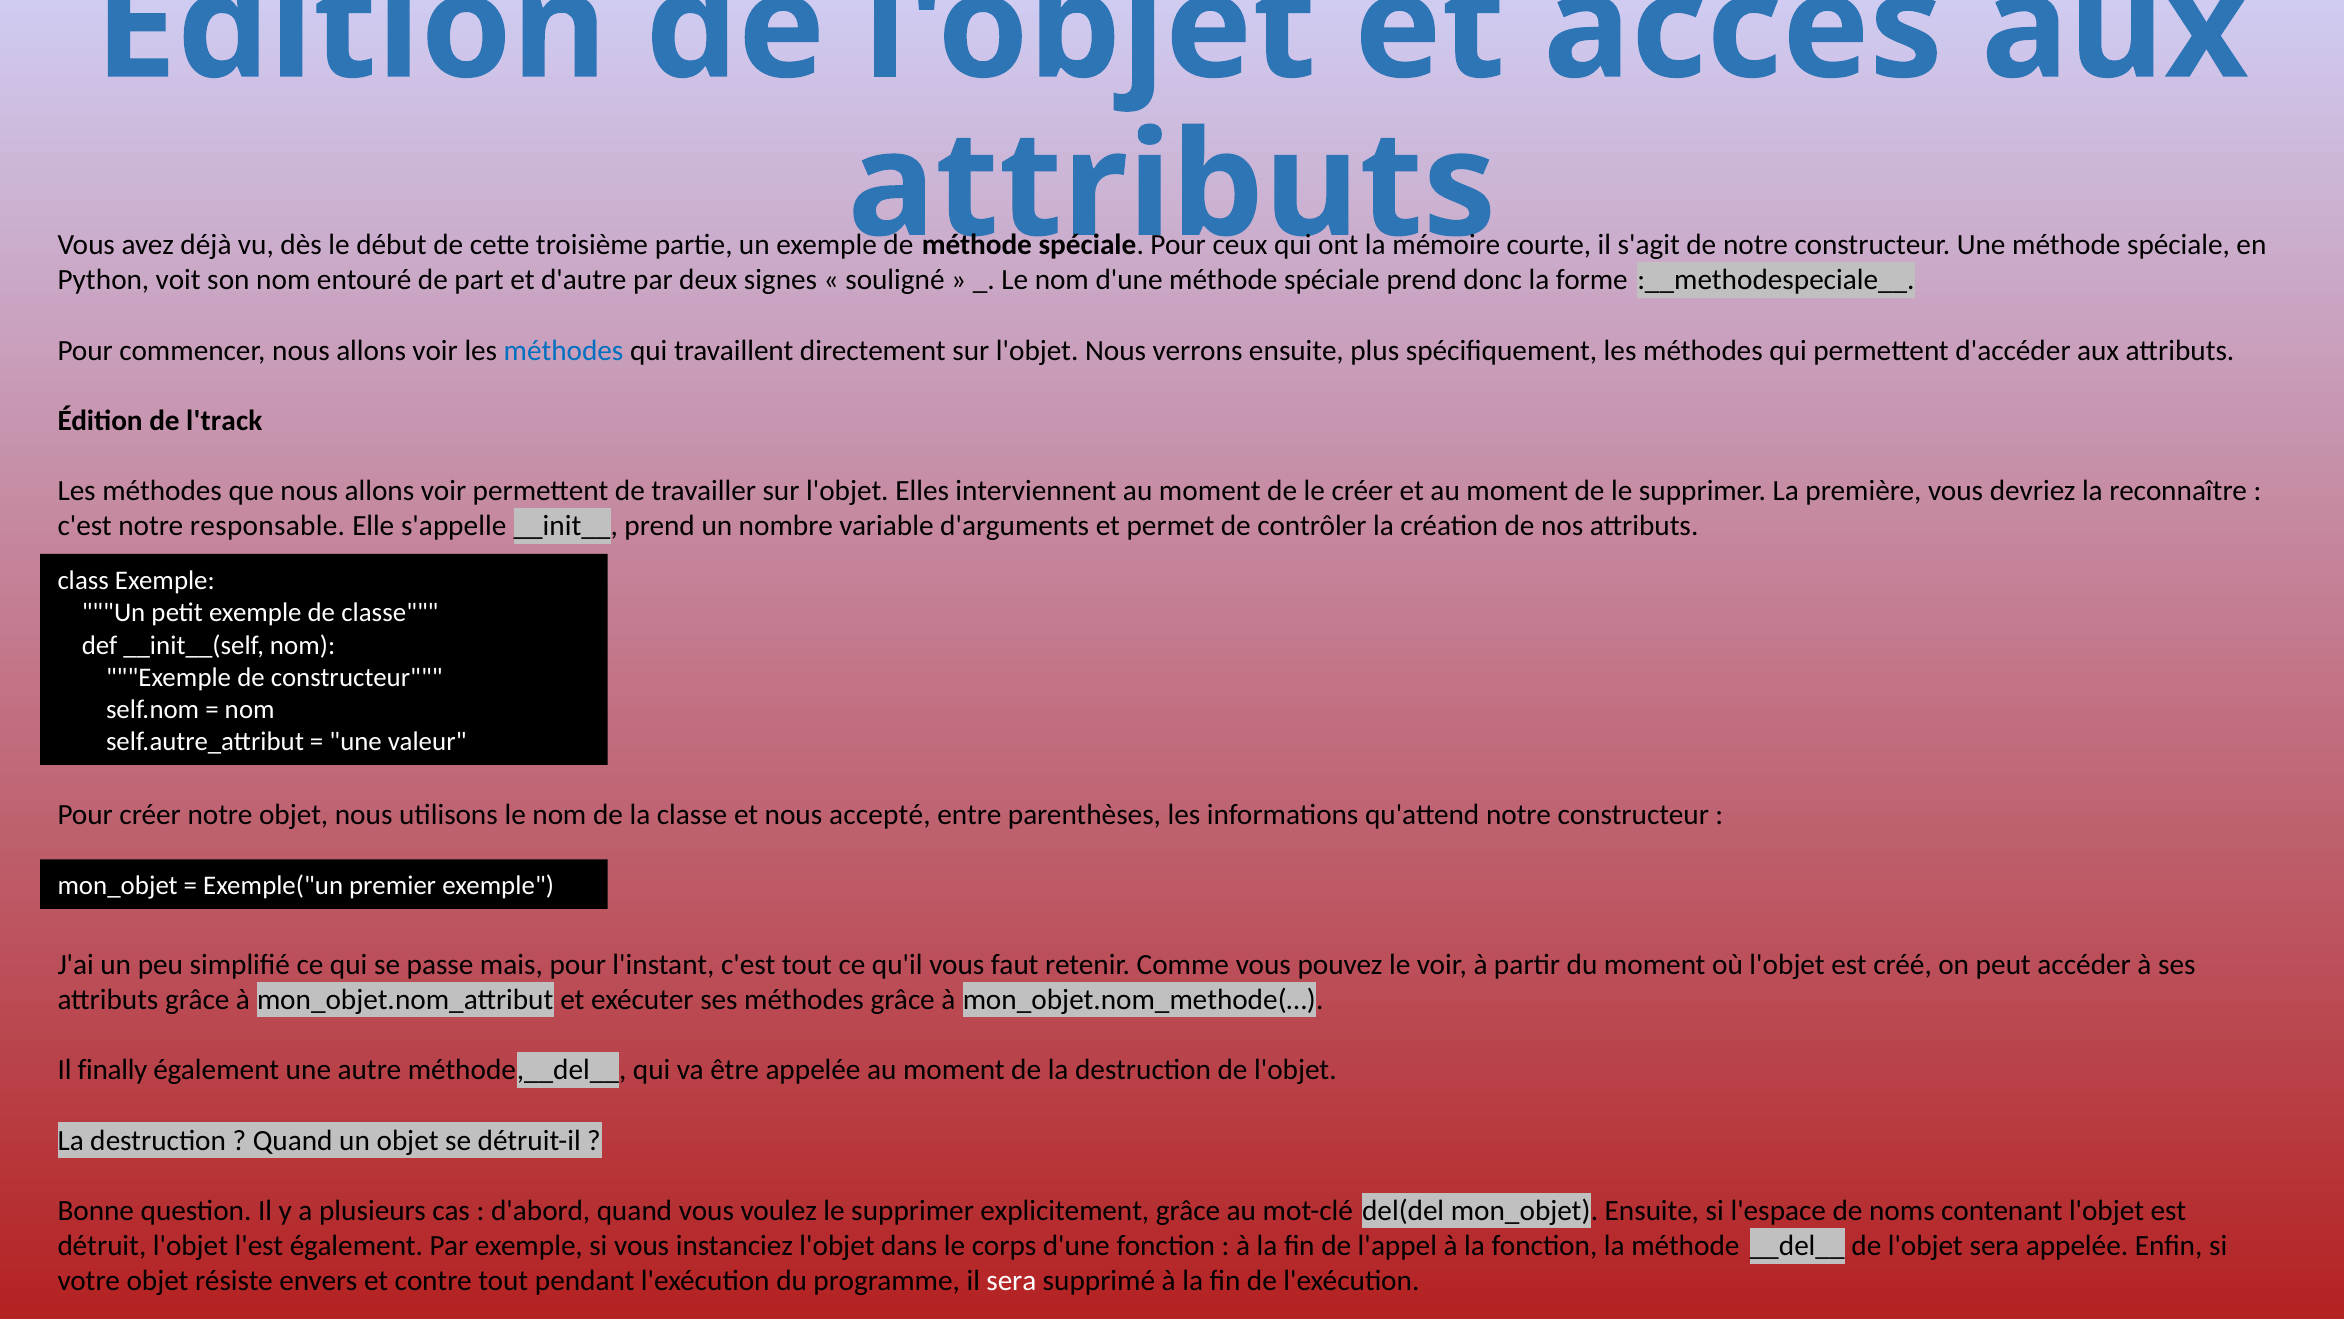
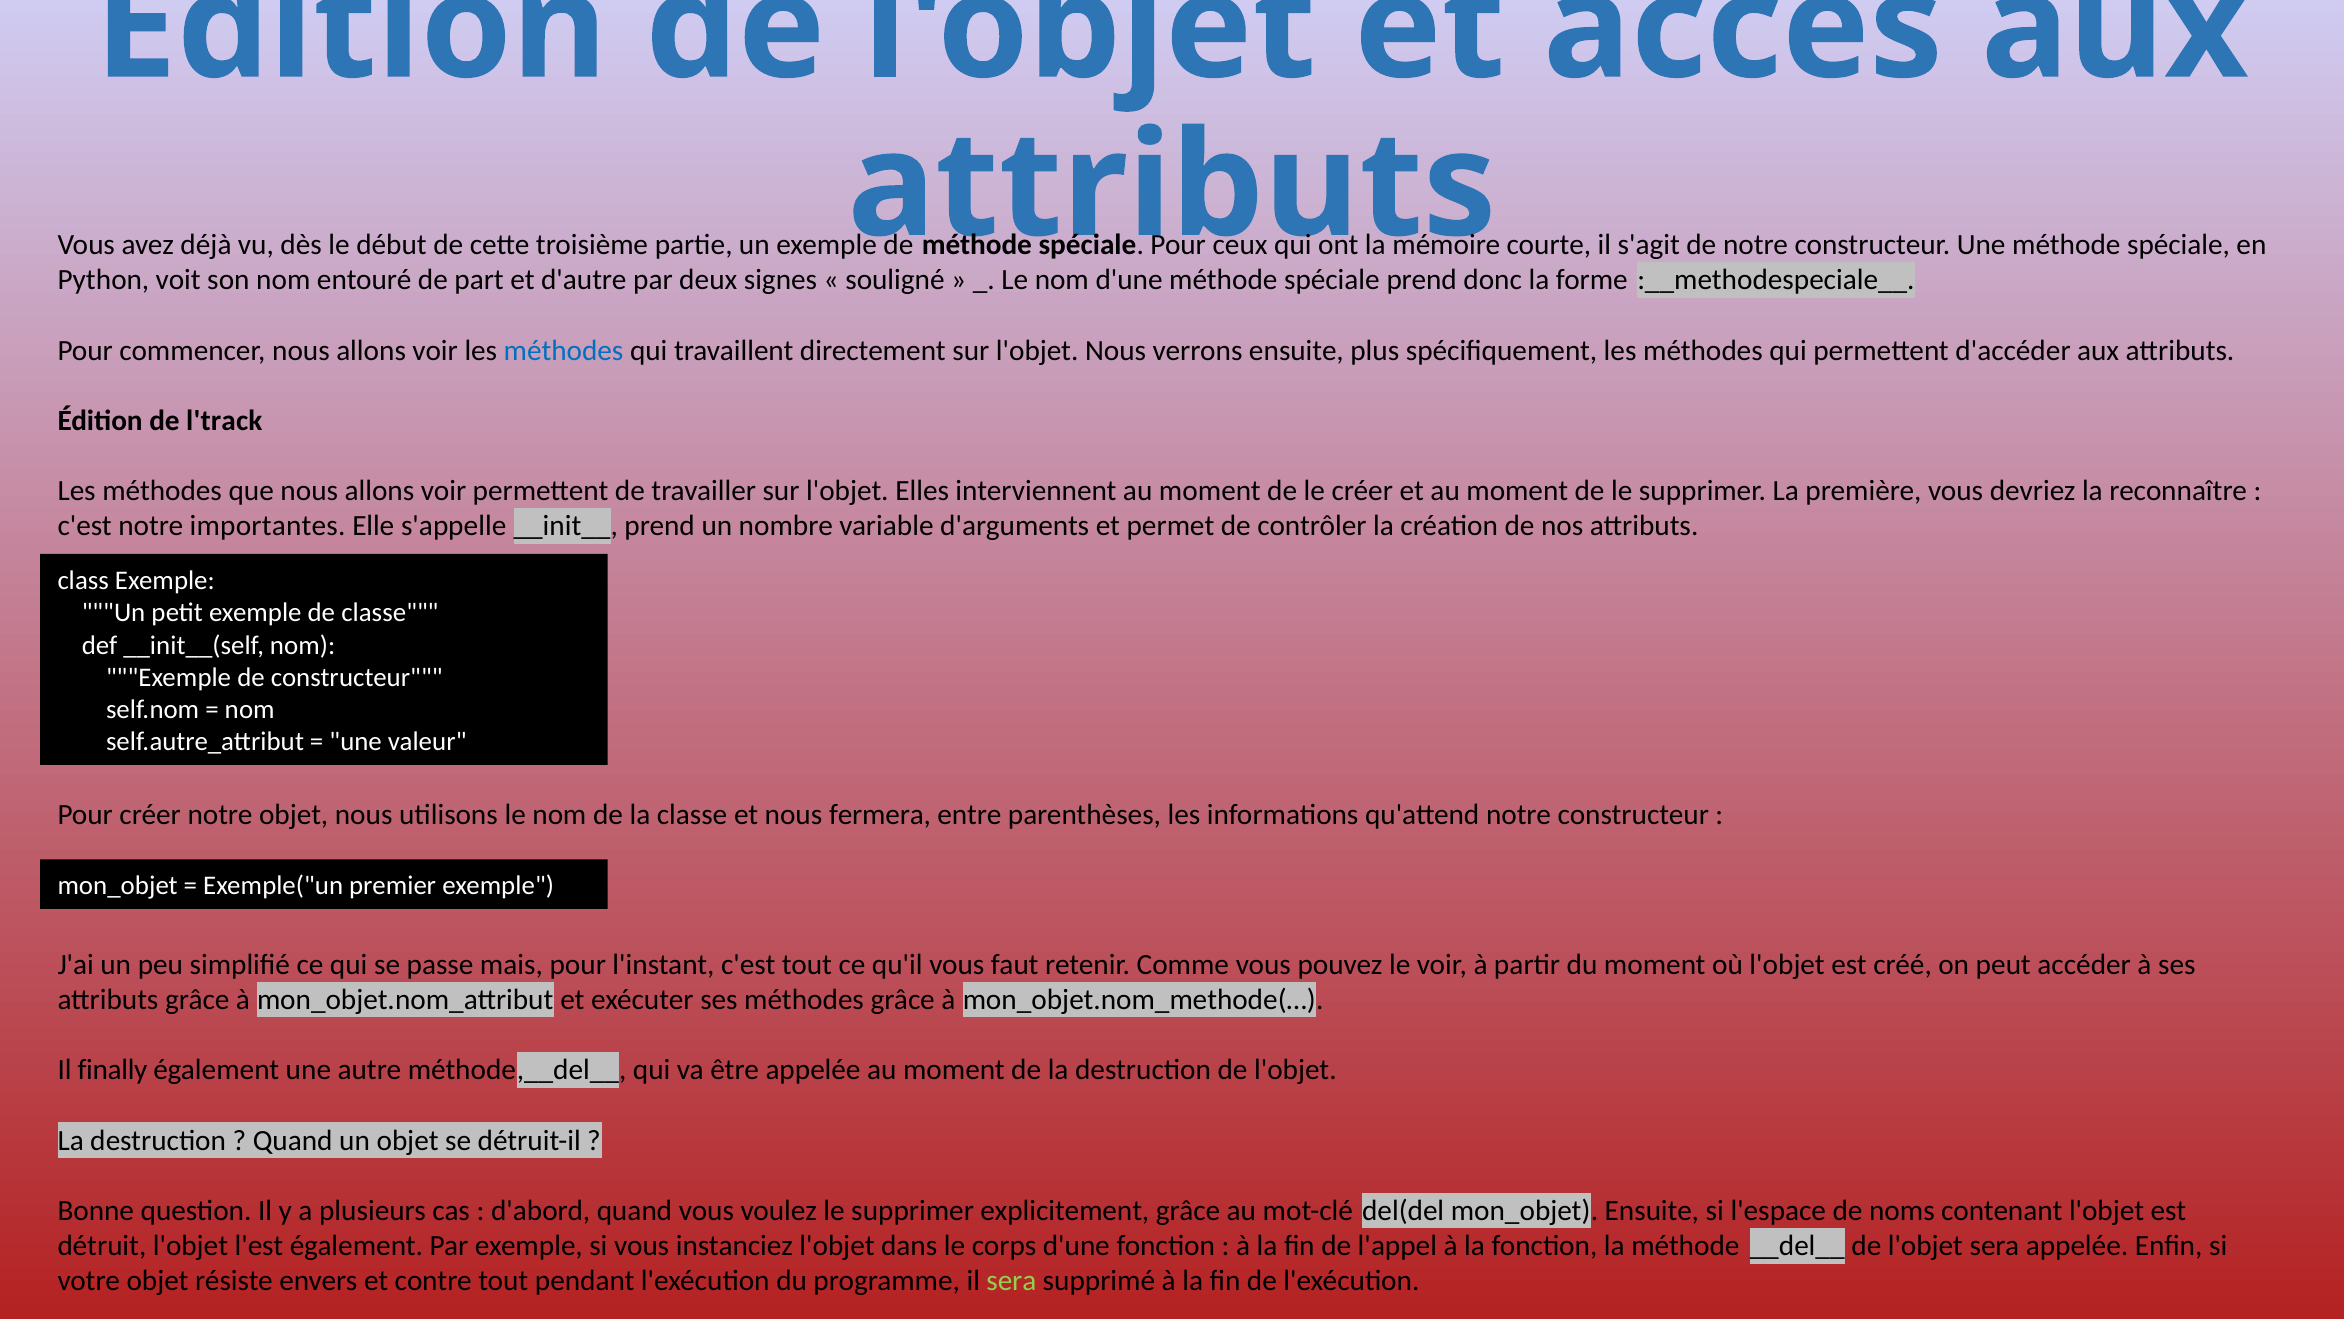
responsable: responsable -> importantes
accepté: accepté -> fermera
sera at (1011, 1281) colour: white -> light green
